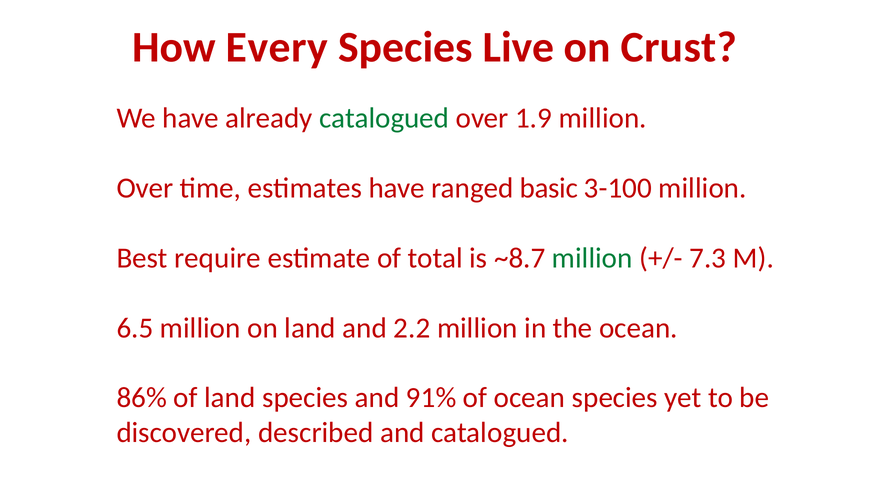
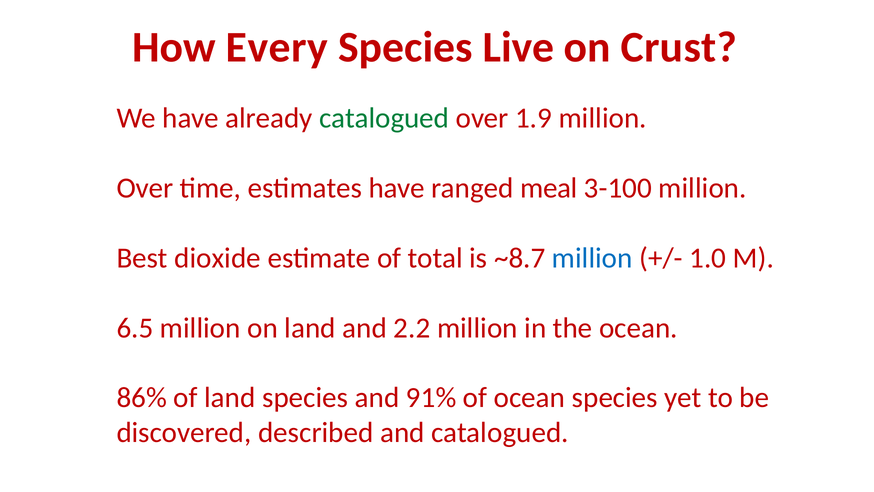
basic: basic -> meal
require: require -> dioxide
million at (592, 258) colour: green -> blue
7.3: 7.3 -> 1.0
